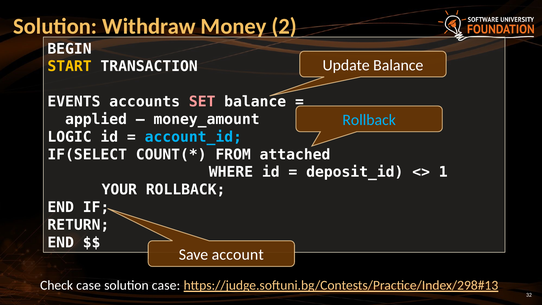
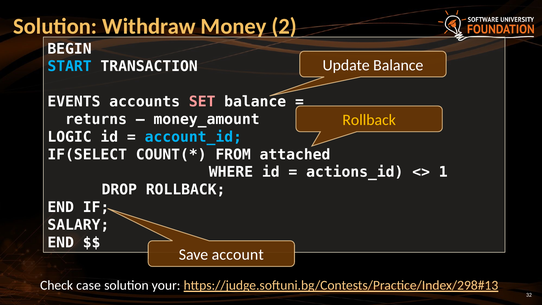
START colour: yellow -> light blue
applied: applied -> returns
Rollback at (369, 120) colour: light blue -> yellow
deposit_id: deposit_id -> actions_id
YOUR: YOUR -> DROP
RETURN: RETURN -> SALARY
solution case: case -> your
